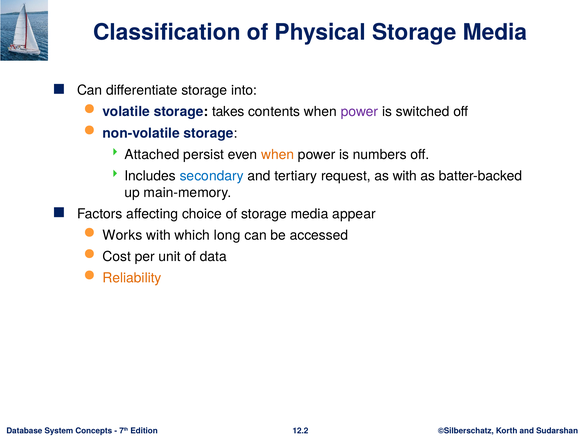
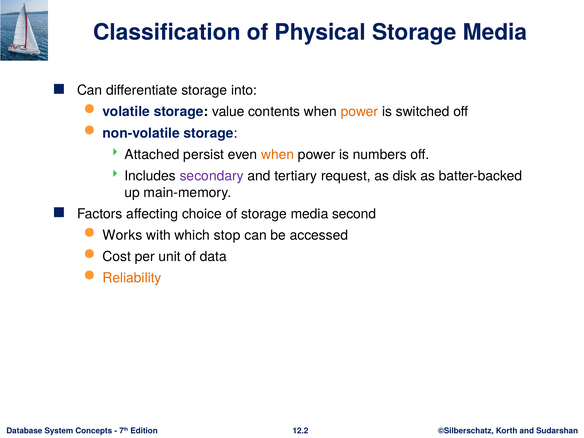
takes: takes -> value
power at (359, 112) colour: purple -> orange
secondary colour: blue -> purple
as with: with -> disk
appear: appear -> second
long: long -> stop
